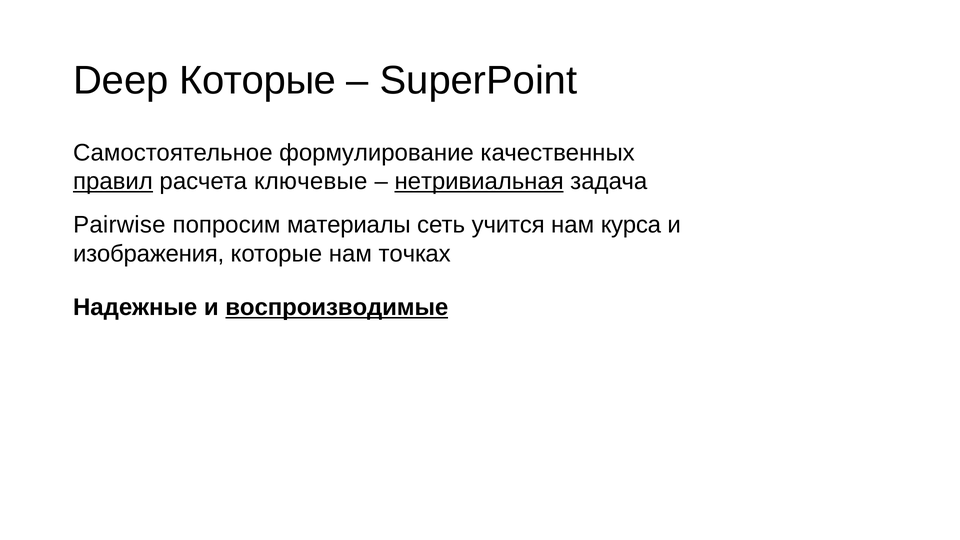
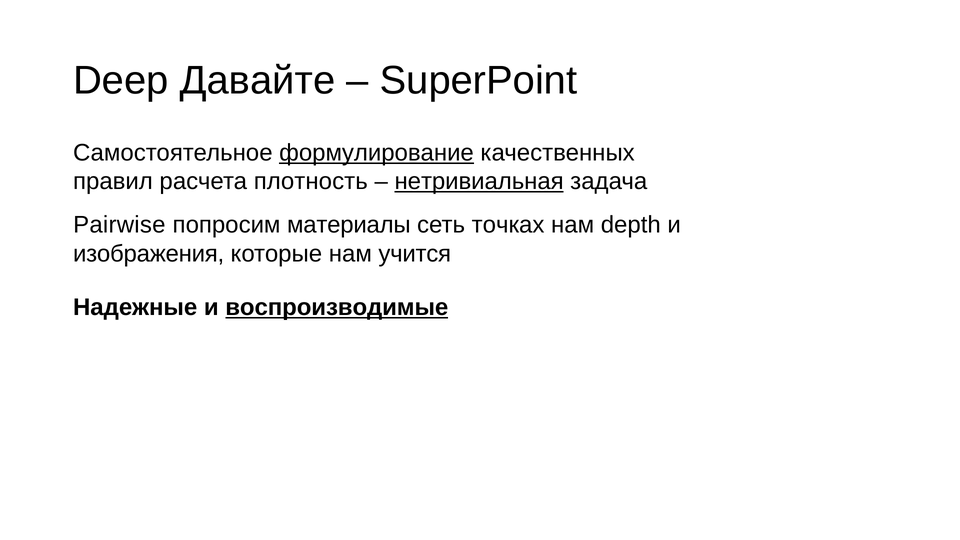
Deep Которые: Которые -> Давайте
формулирование underline: none -> present
правил underline: present -> none
ключевые: ключевые -> плотность
учится: учится -> точках
курса: курса -> depth
точках: точках -> учится
